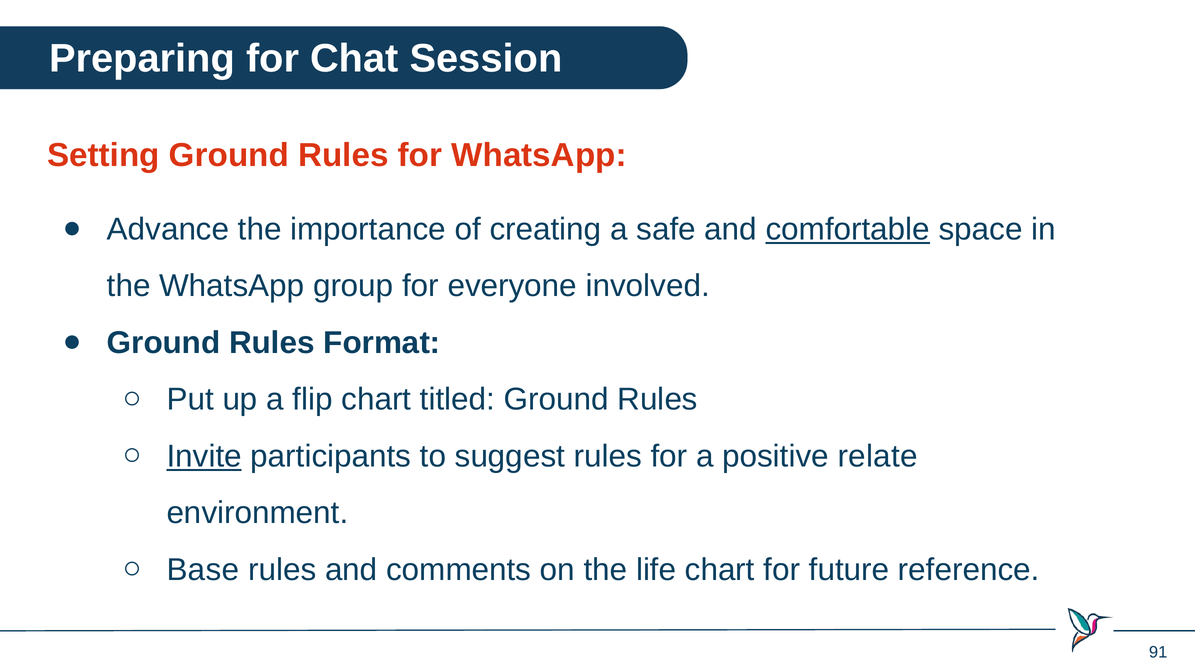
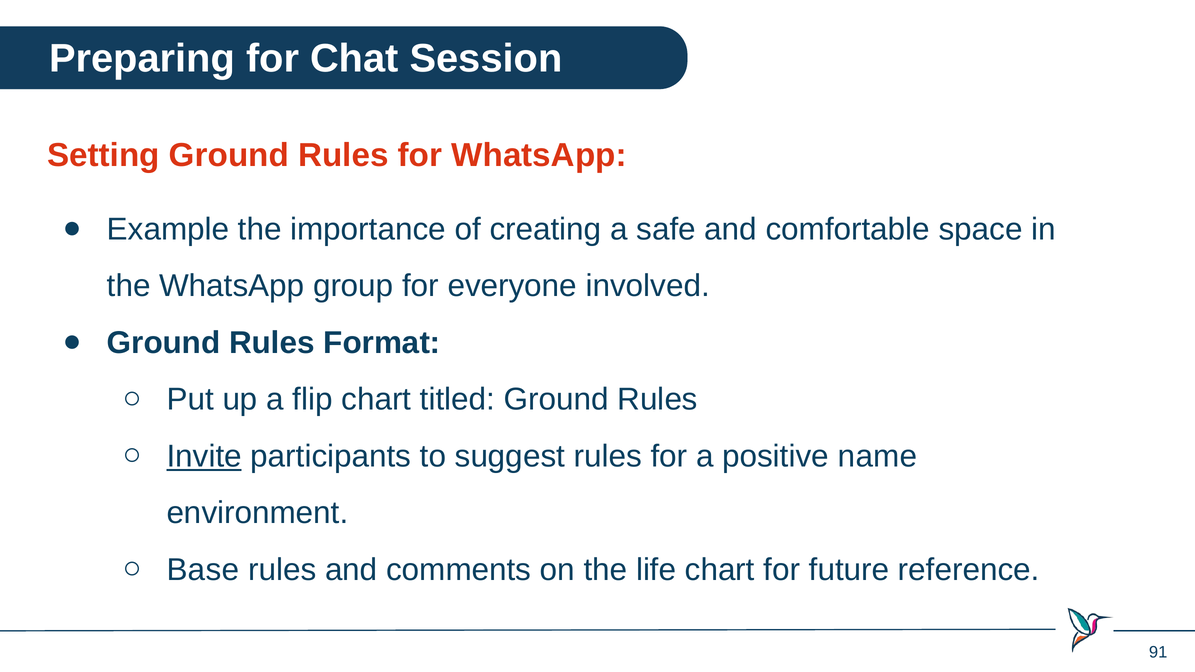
Advance: Advance -> Example
comfortable underline: present -> none
relate: relate -> name
